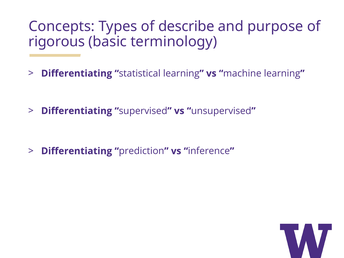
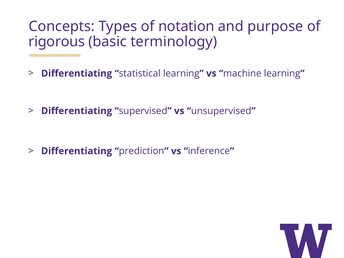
describe: describe -> notation
